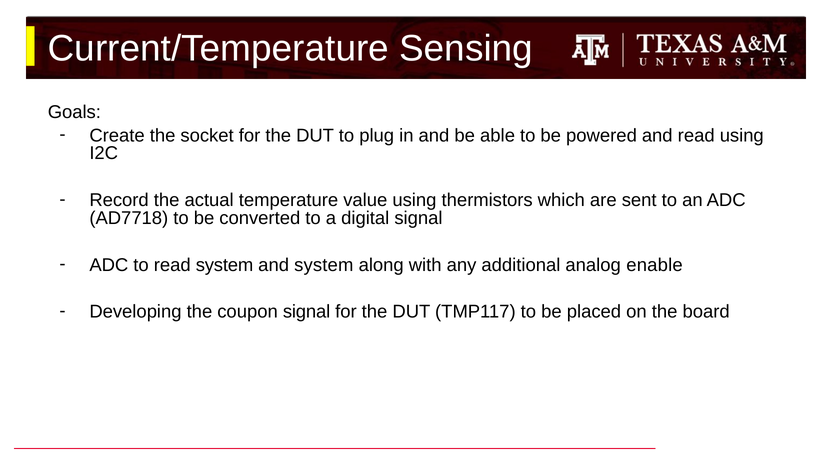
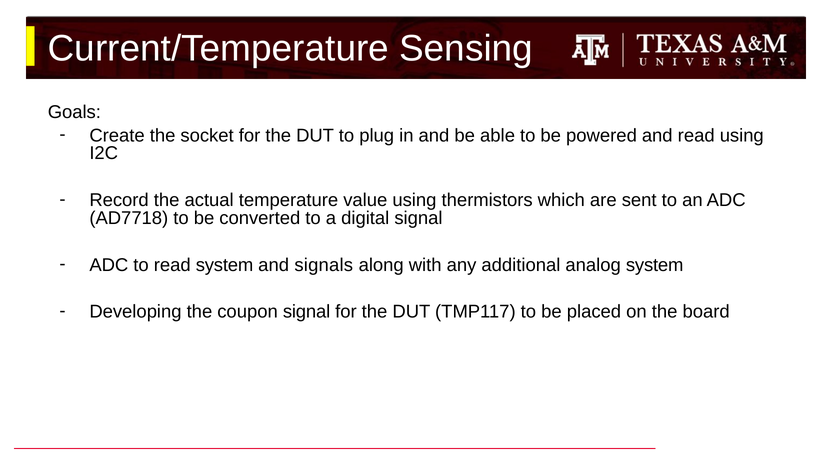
and system: system -> signals
analog enable: enable -> system
